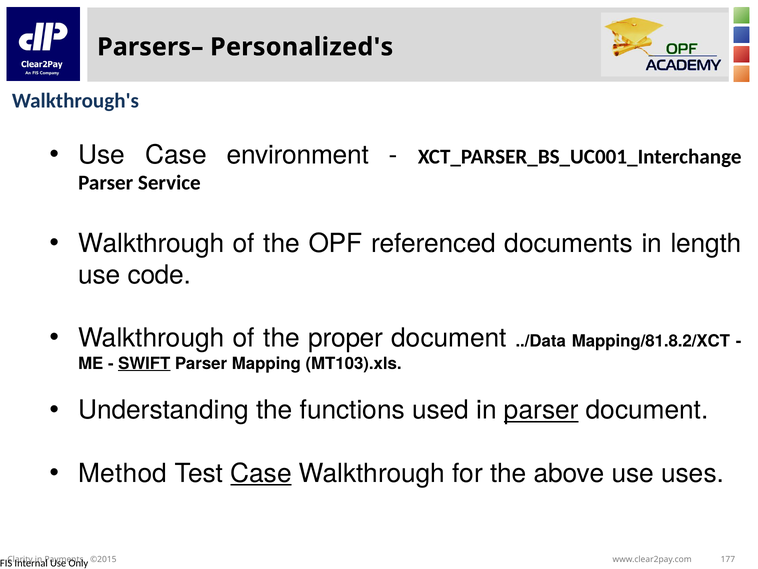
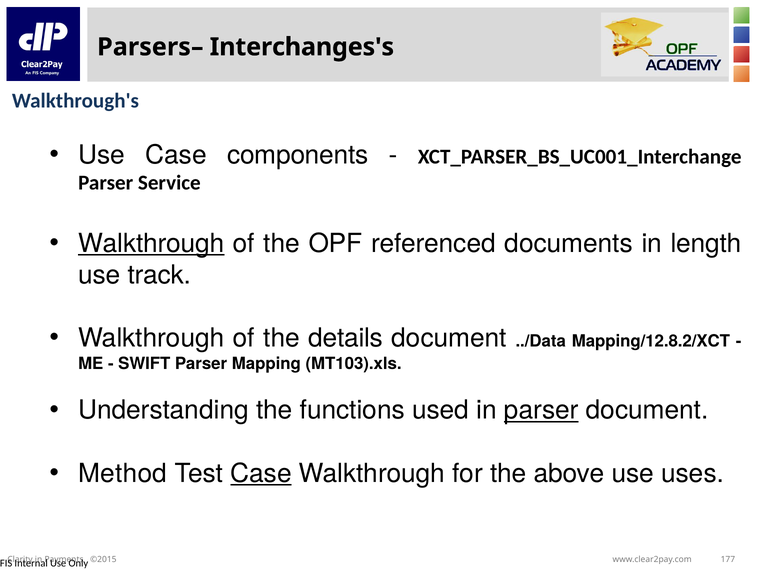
Personalized's: Personalized's -> Interchanges's
environment: environment -> components
Walkthrough at (151, 243) underline: none -> present
code: code -> track
proper: proper -> details
Mapping/81.8.2/XCT: Mapping/81.8.2/XCT -> Mapping/12.8.2/XCT
SWIFT underline: present -> none
